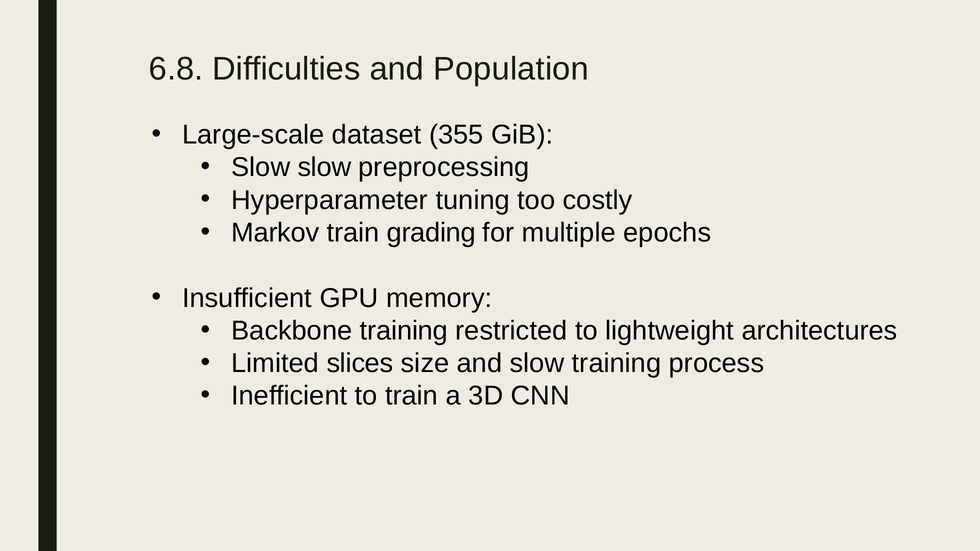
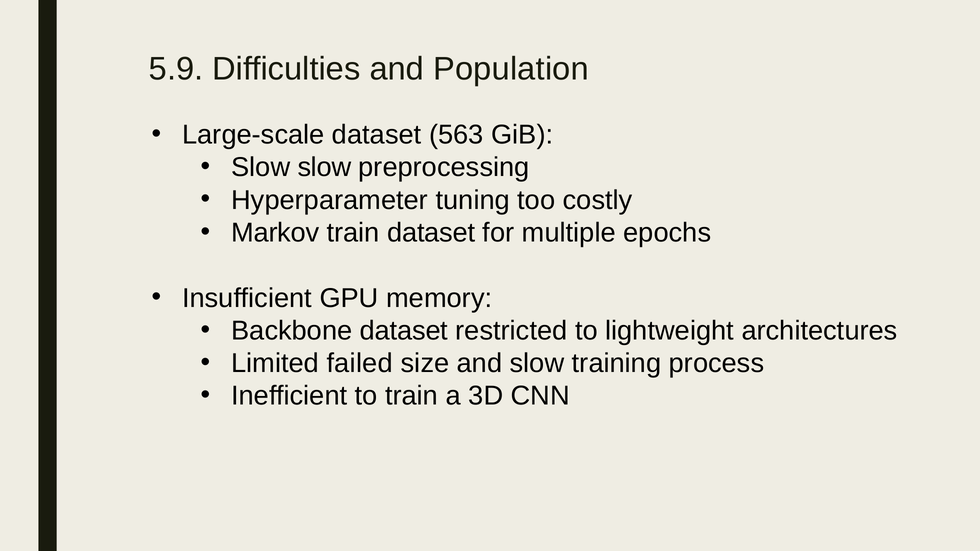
6.8: 6.8 -> 5.9
355: 355 -> 563
train grading: grading -> dataset
Backbone training: training -> dataset
slices: slices -> failed
